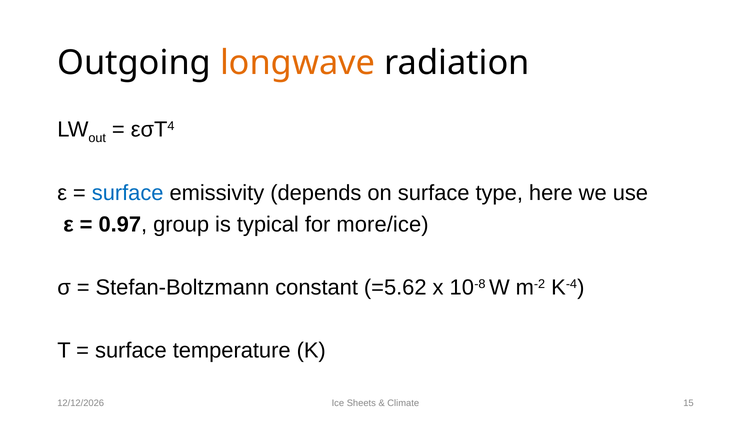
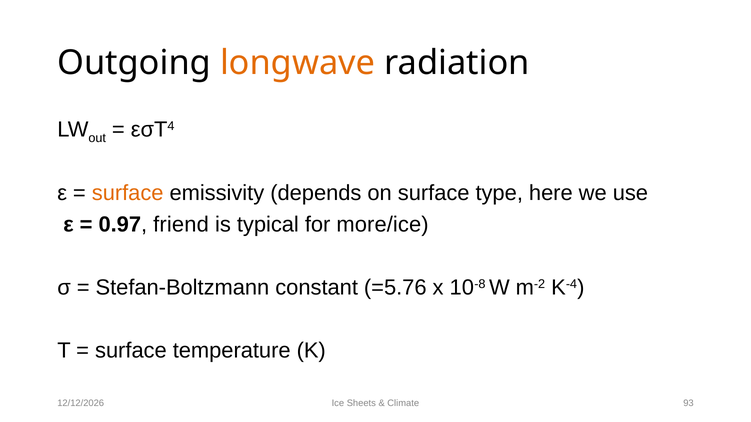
surface at (128, 193) colour: blue -> orange
group: group -> friend
=5.62: =5.62 -> =5.76
15: 15 -> 93
